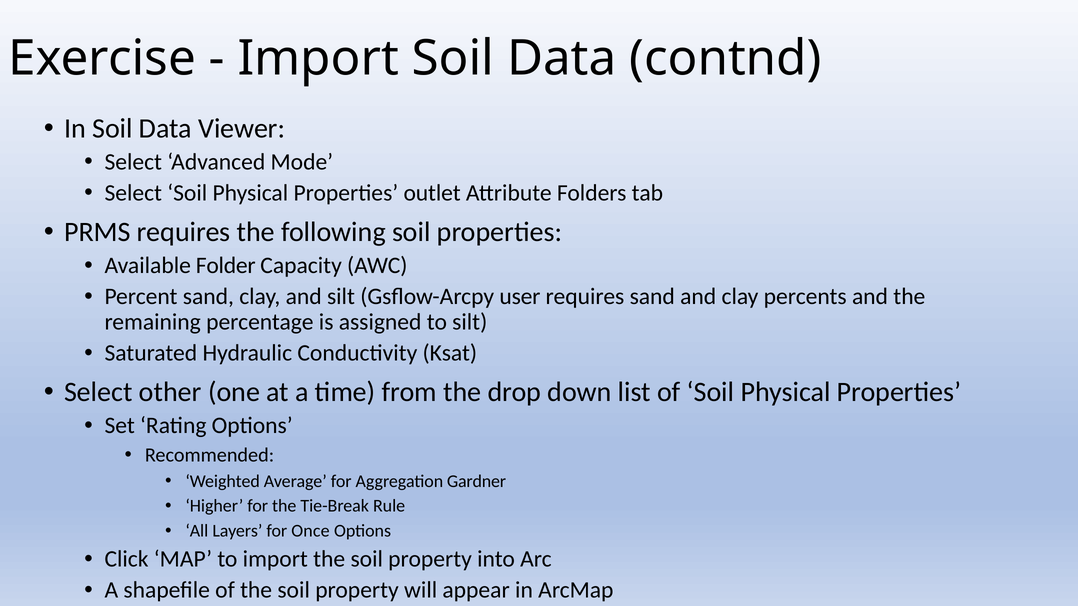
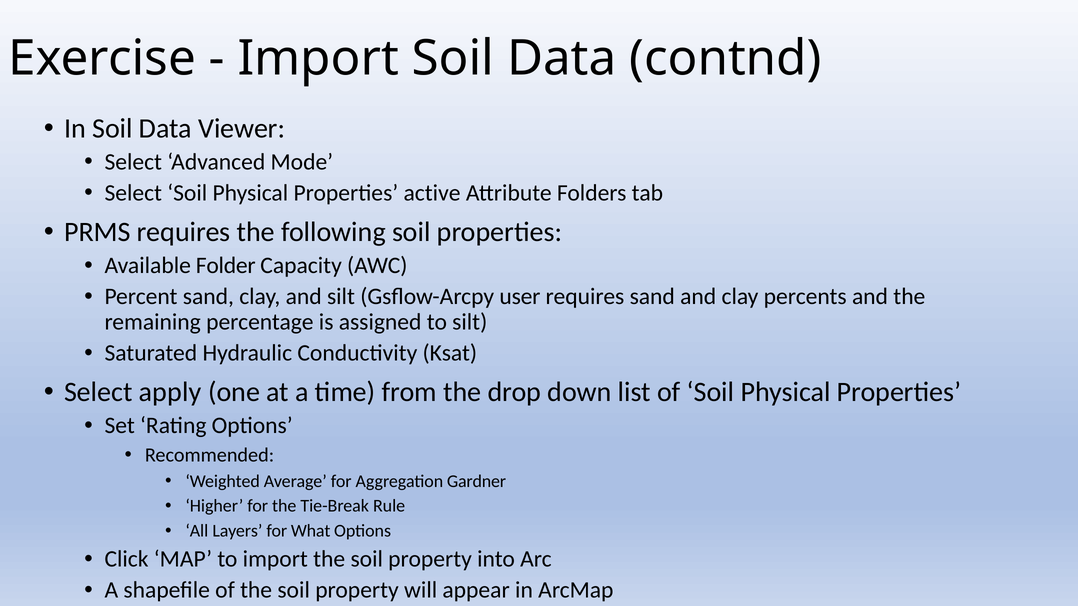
outlet: outlet -> active
other: other -> apply
Once: Once -> What
